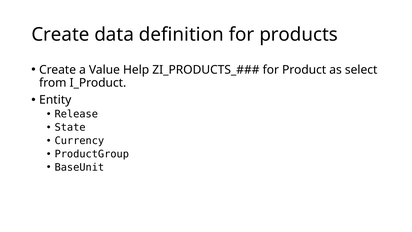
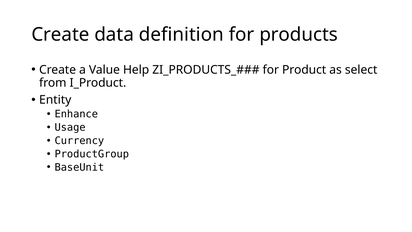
Release: Release -> Enhance
State: State -> Usage
